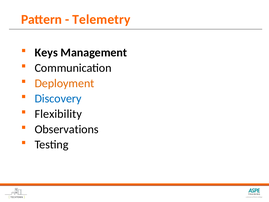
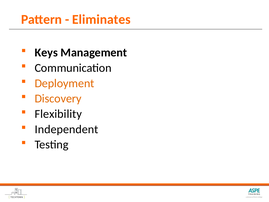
Telemetry: Telemetry -> Eliminates
Discovery colour: blue -> orange
Observations: Observations -> Independent
